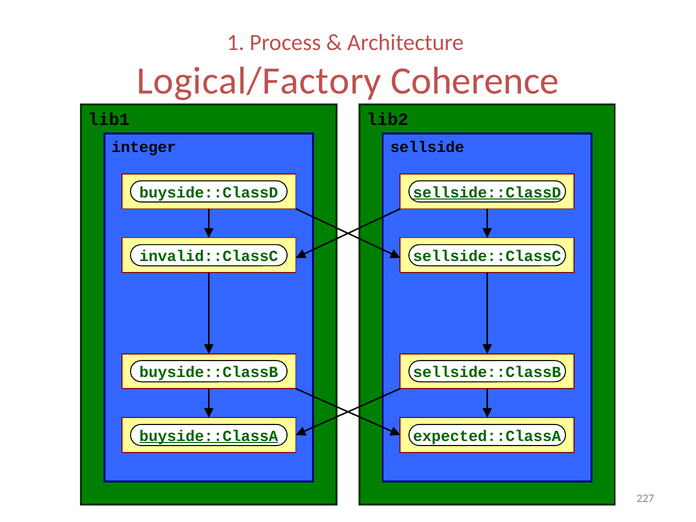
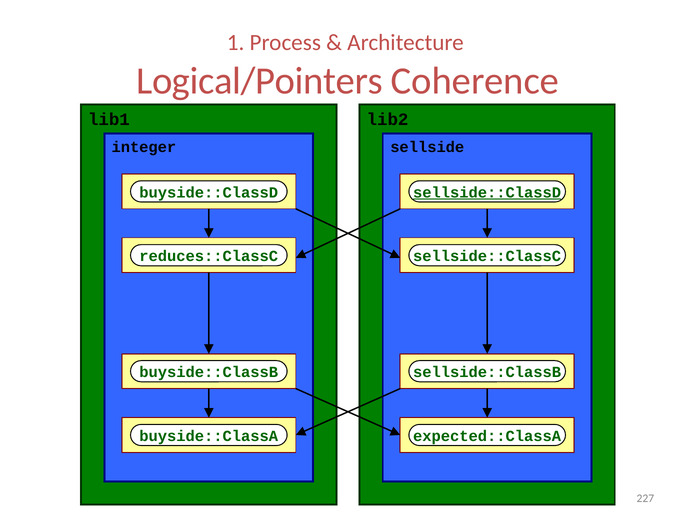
Logical/Factory: Logical/Factory -> Logical/Pointers
invalid::ClassC: invalid::ClassC -> reduces::ClassC
buyside::ClassA underline: present -> none
